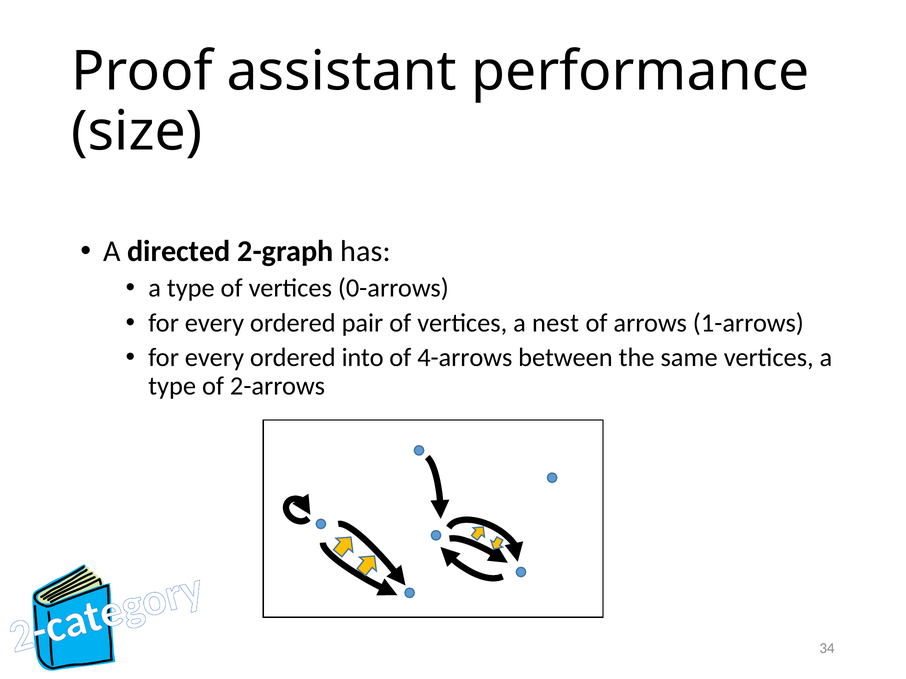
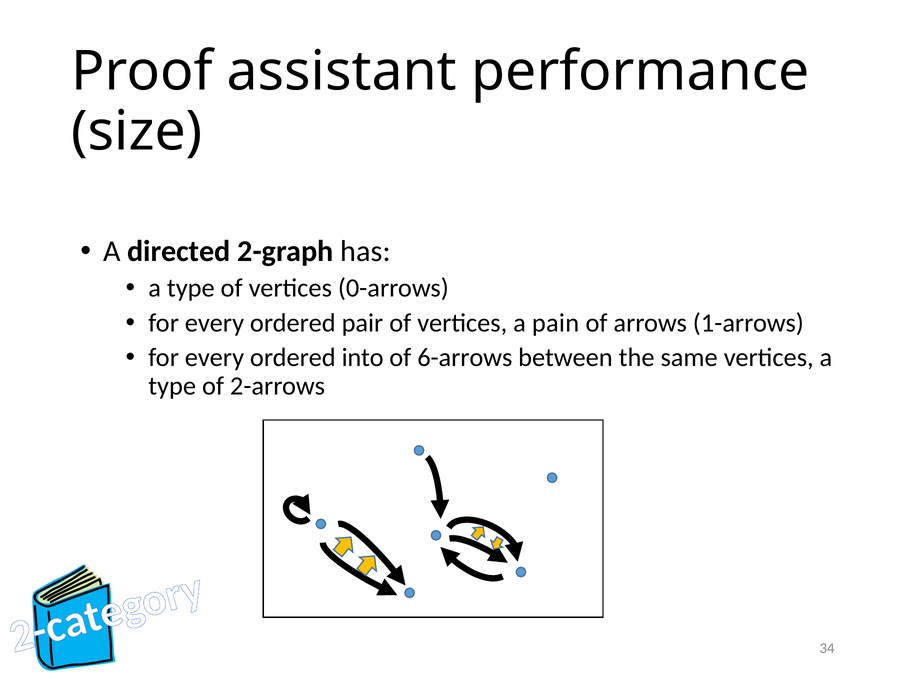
nest: nest -> pain
4-arrows: 4-arrows -> 6-arrows
